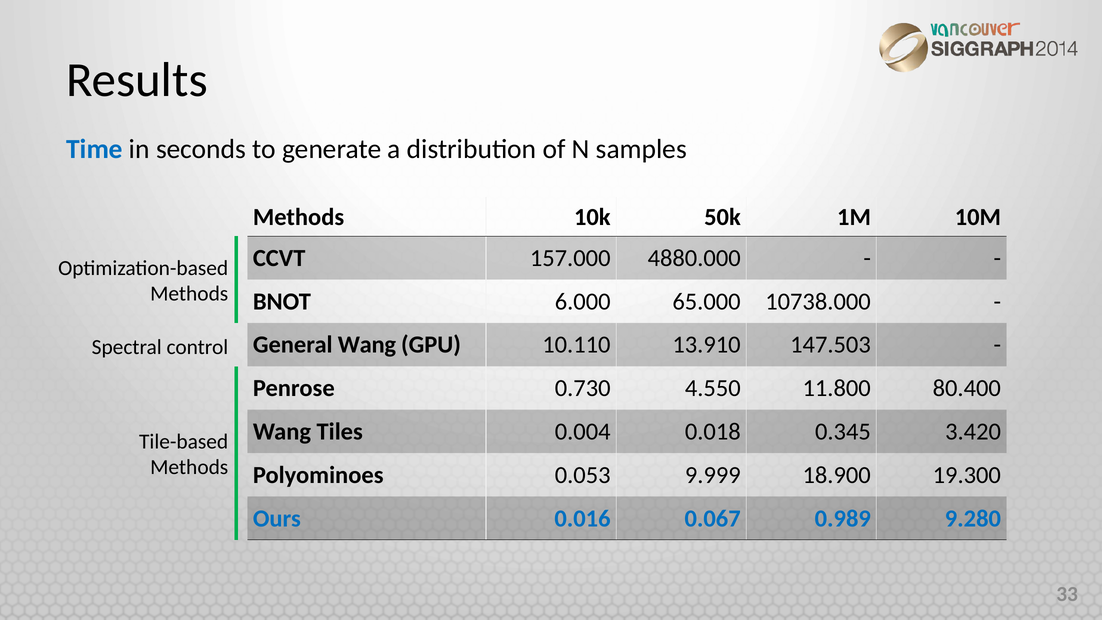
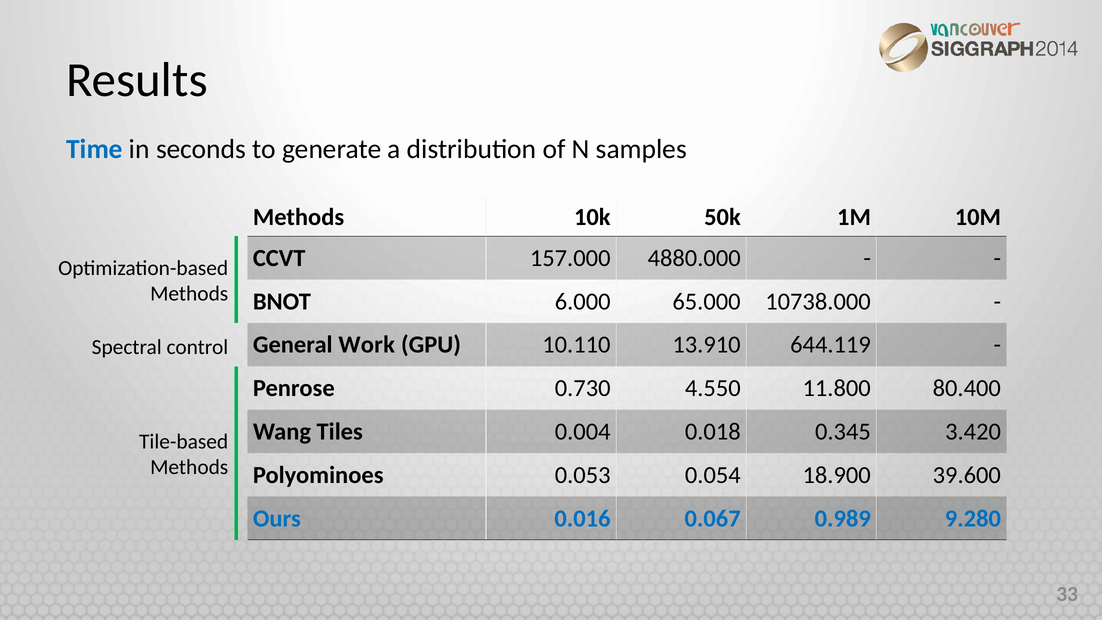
General Wang: Wang -> Work
147.503: 147.503 -> 644.119
9.999: 9.999 -> 0.054
19.300: 19.300 -> 39.600
